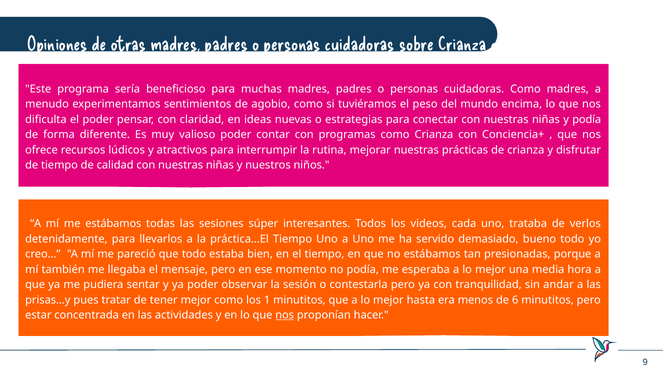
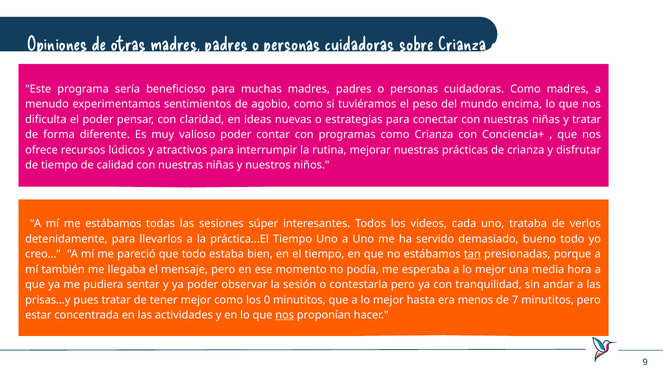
y podía: podía -> tratar
tan underline: none -> present
1: 1 -> 0
6: 6 -> 7
